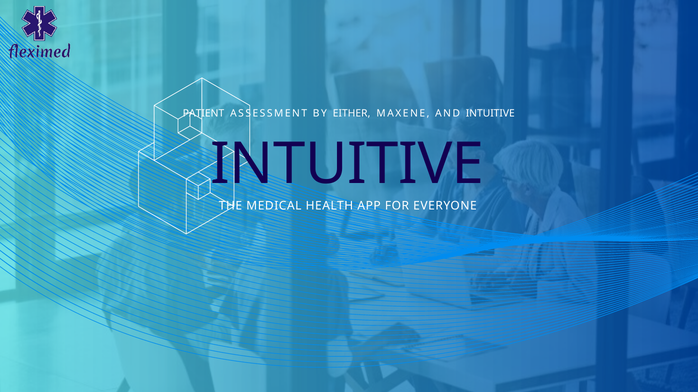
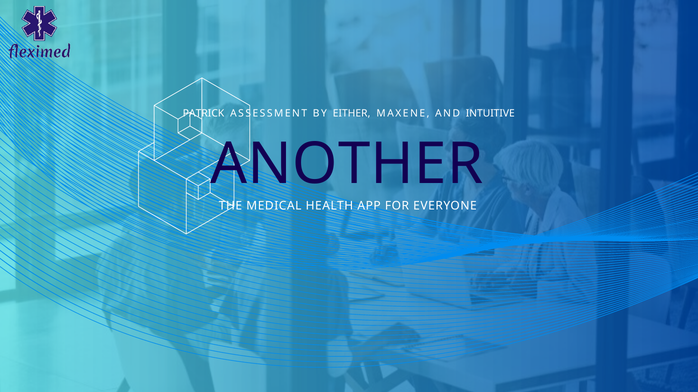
PATIENT: PATIENT -> PATRICK
INTUITIVE at (347, 164): INTUITIVE -> ANOTHER
